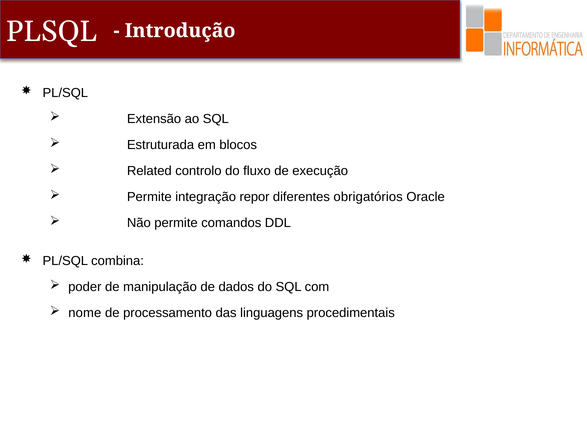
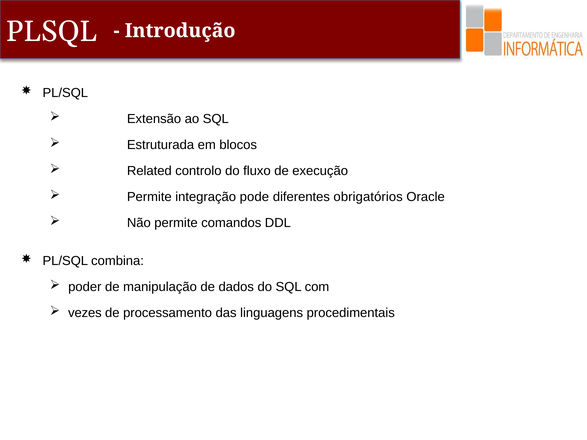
repor: repor -> pode
nome: nome -> vezes
